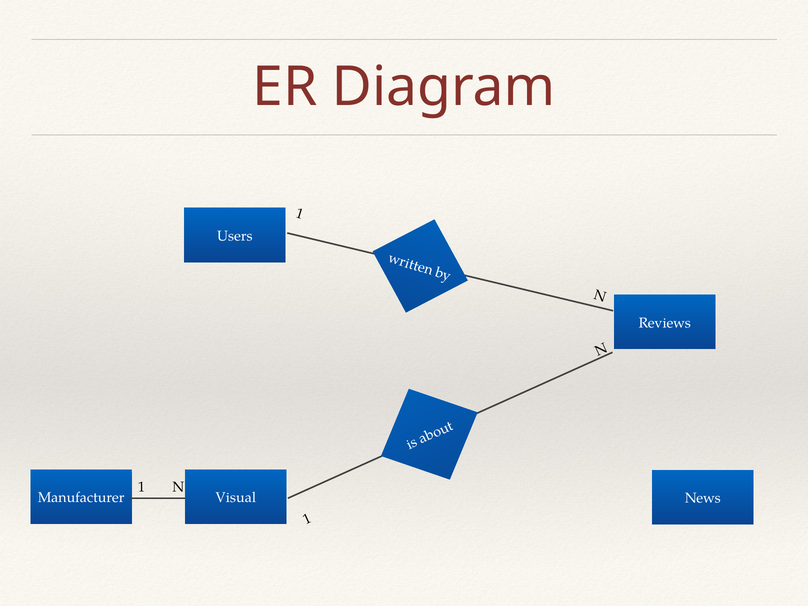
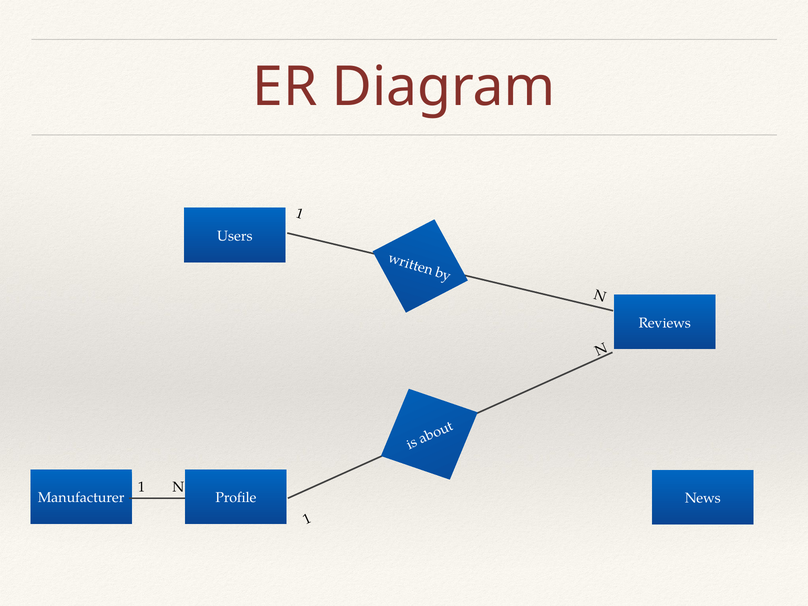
Visual: Visual -> Profile
